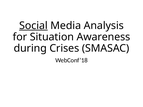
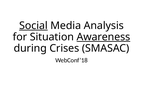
Awareness underline: none -> present
